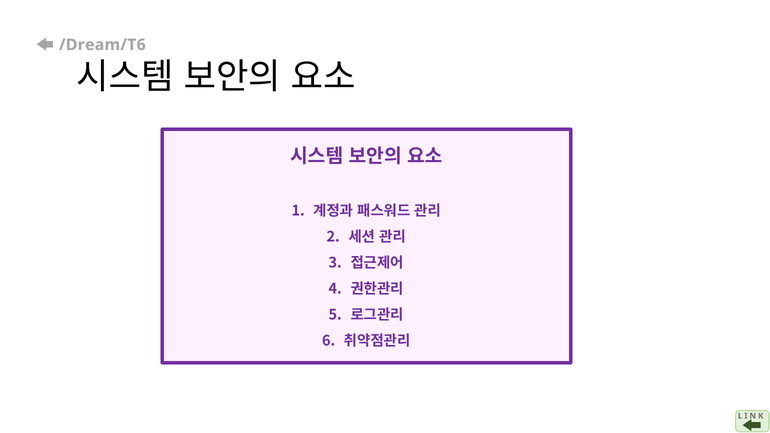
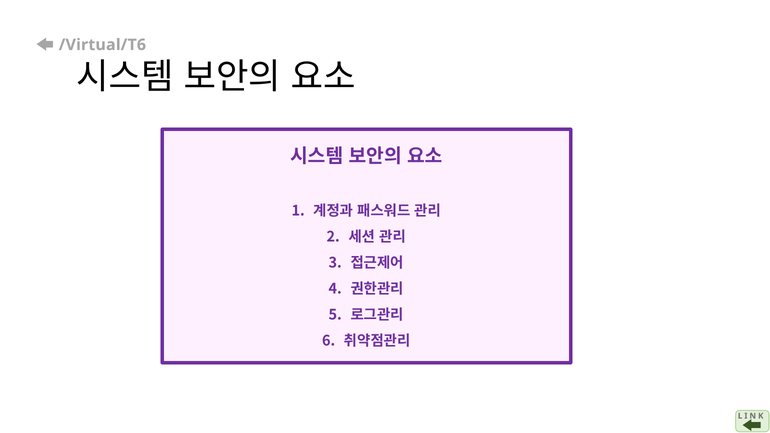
/Dream/T6: /Dream/T6 -> /Virtual/T6
